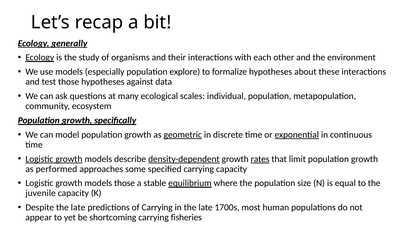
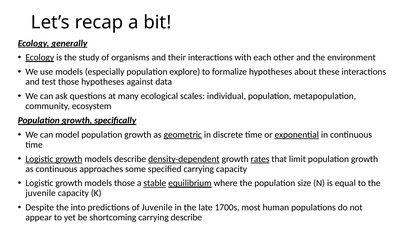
as performed: performed -> continuous
stable underline: none -> present
Despite the late: late -> into
of Carrying: Carrying -> Juvenile
carrying fisheries: fisheries -> describe
